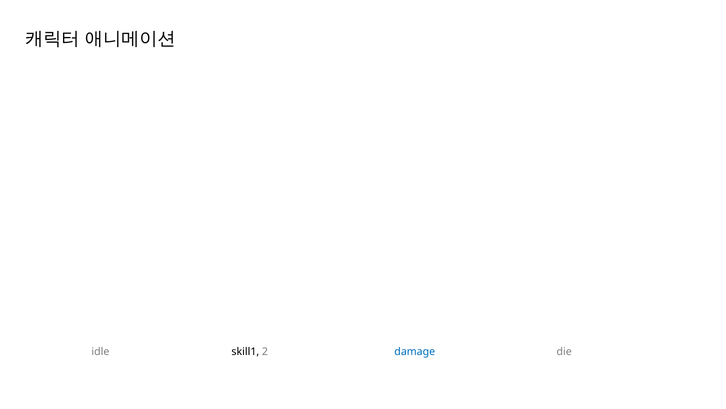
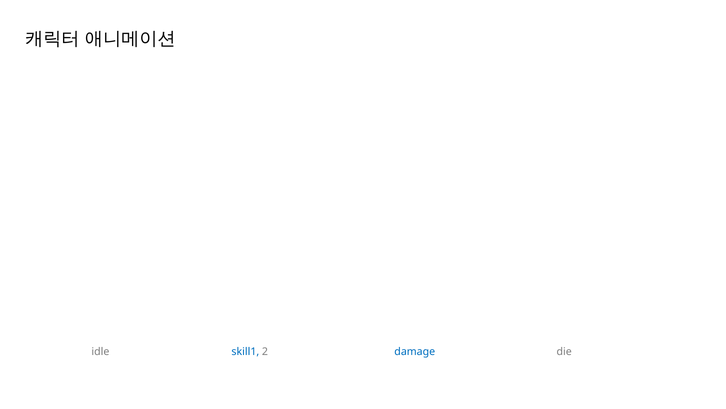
skill1 colour: black -> blue
